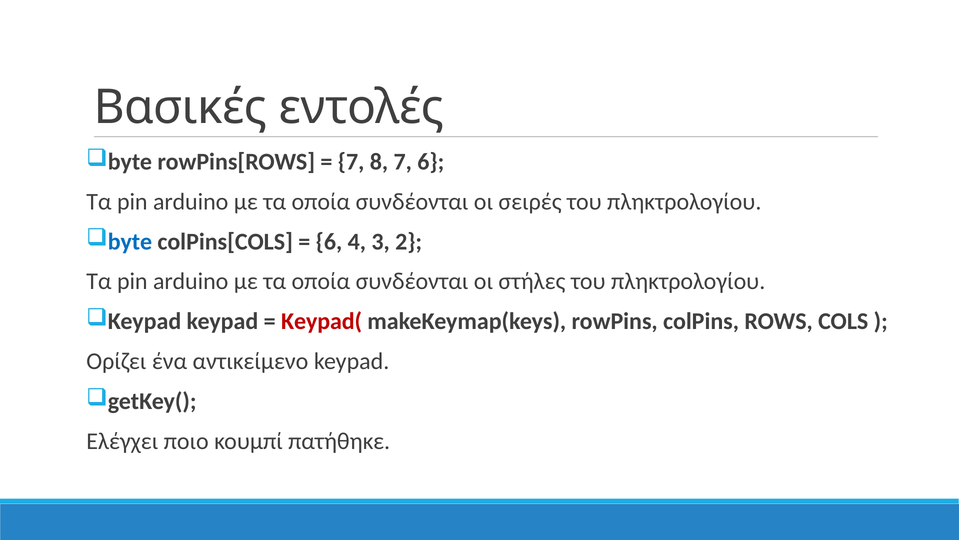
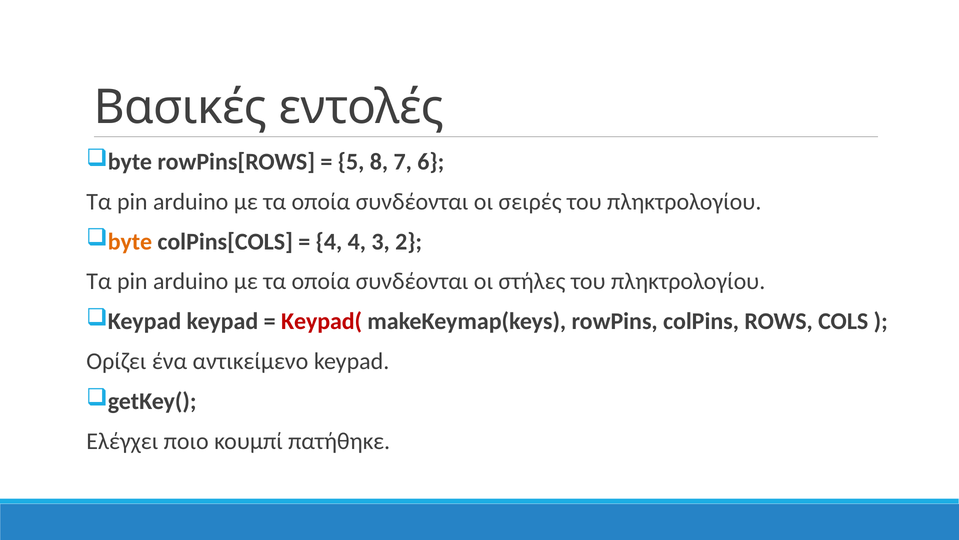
7 at (351, 162): 7 -> 5
byte at (130, 241) colour: blue -> orange
6 at (329, 241): 6 -> 4
